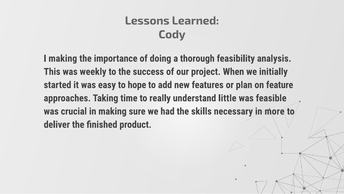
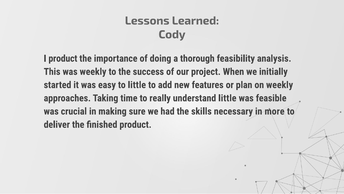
I making: making -> product
to hope: hope -> little
on feature: feature -> weekly
